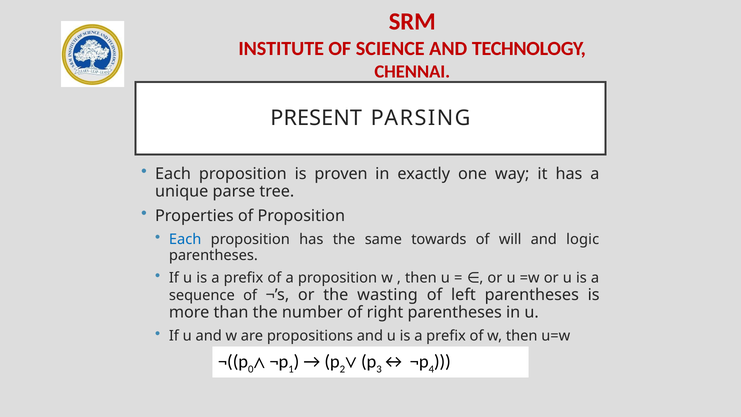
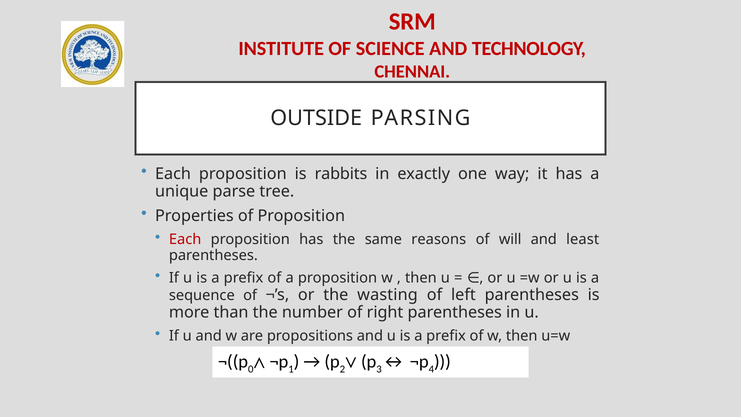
PRESENT: PRESENT -> OUTSIDE
proven: proven -> rabbits
Each at (185, 239) colour: blue -> red
towards: towards -> reasons
logic: logic -> least
